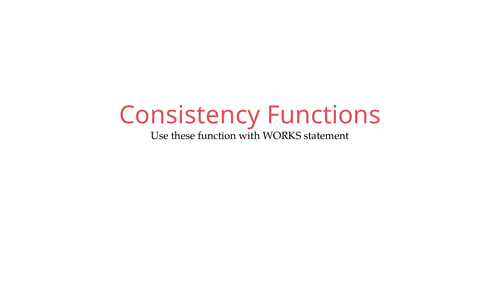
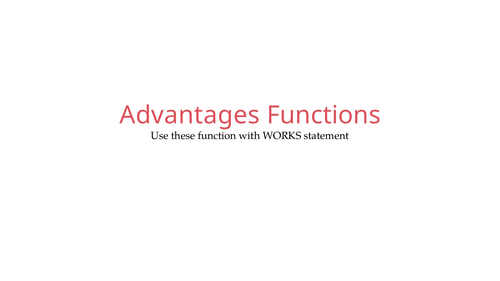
Consistency: Consistency -> Advantages
